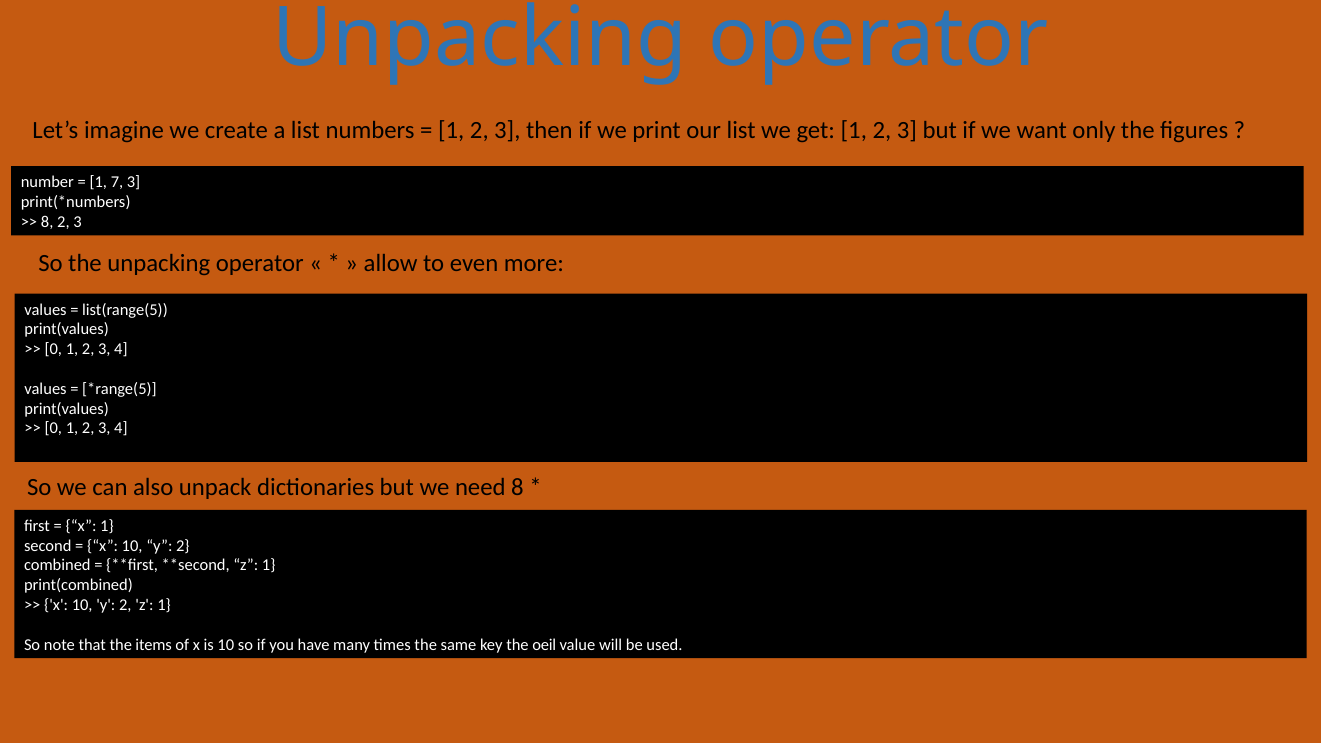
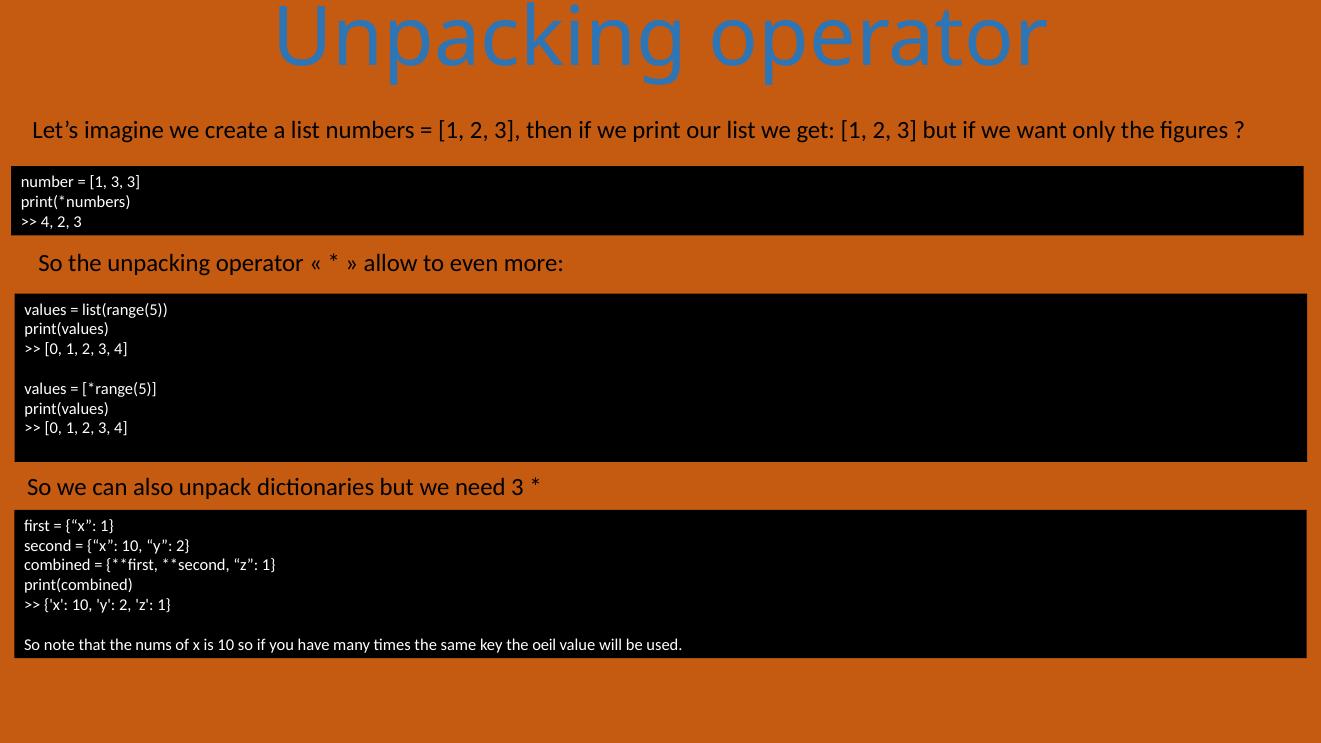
1 7: 7 -> 3
8 at (47, 222): 8 -> 4
need 8: 8 -> 3
items: items -> nums
